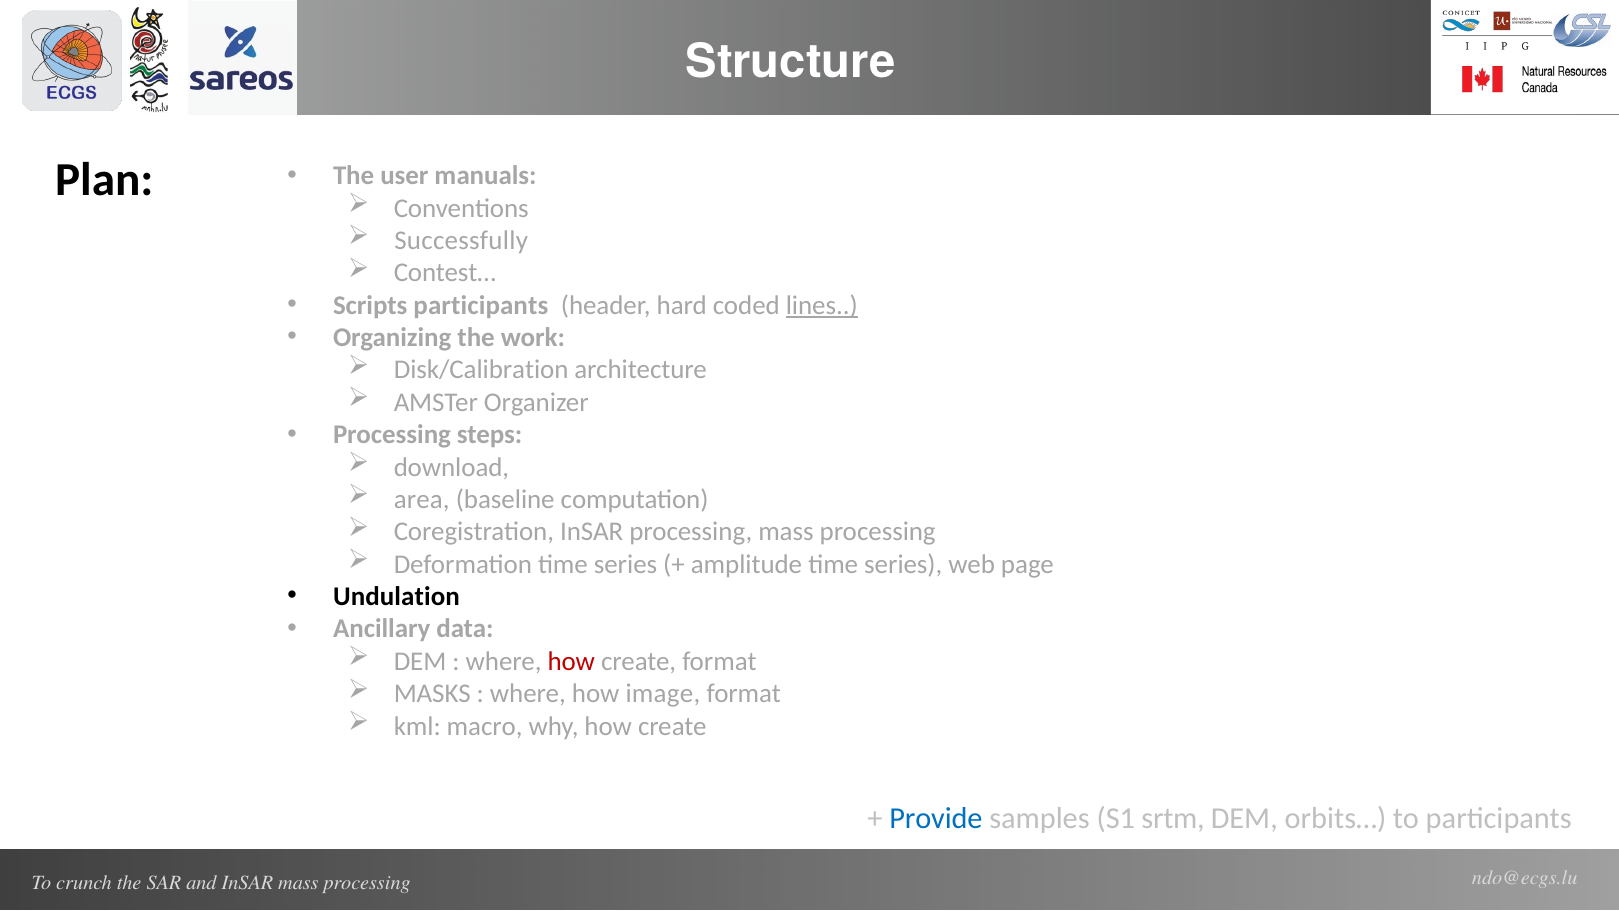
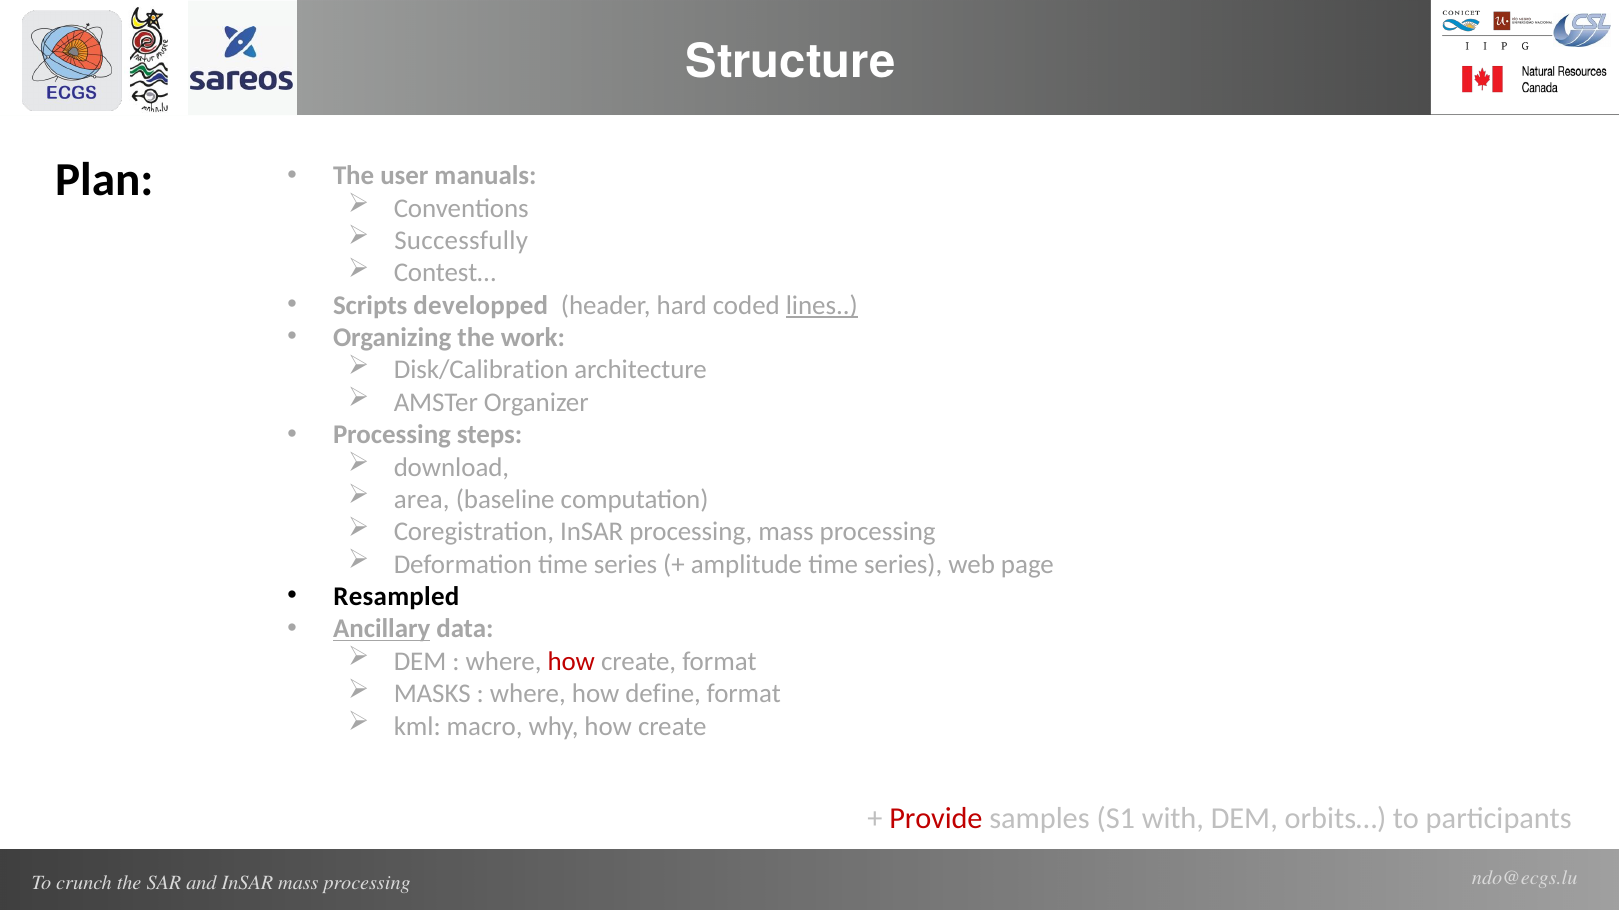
Scripts participants: participants -> developped
Undulation: Undulation -> Resampled
Ancillary underline: none -> present
image: image -> define
Provide colour: blue -> red
srtm: srtm -> with
